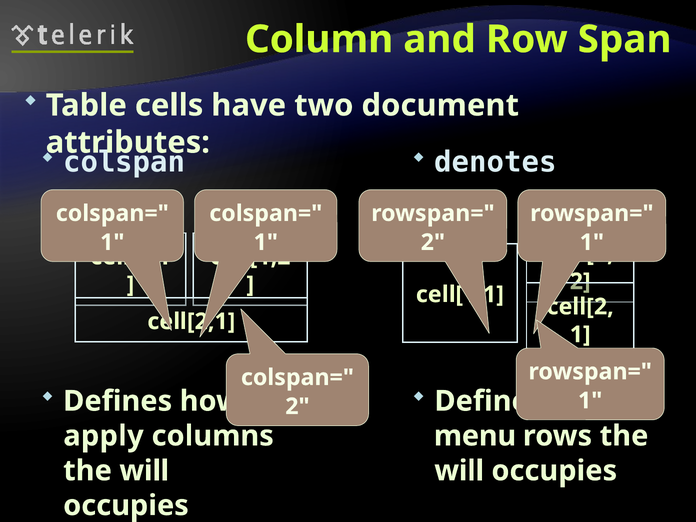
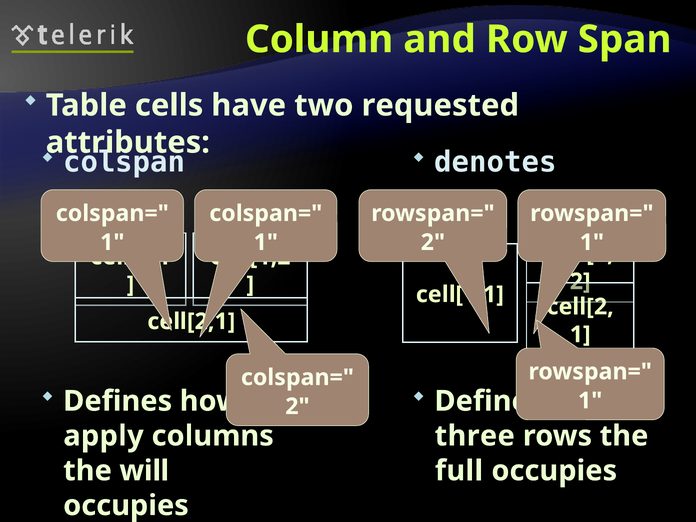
document: document -> requested
menu: menu -> three
will at (459, 471): will -> full
